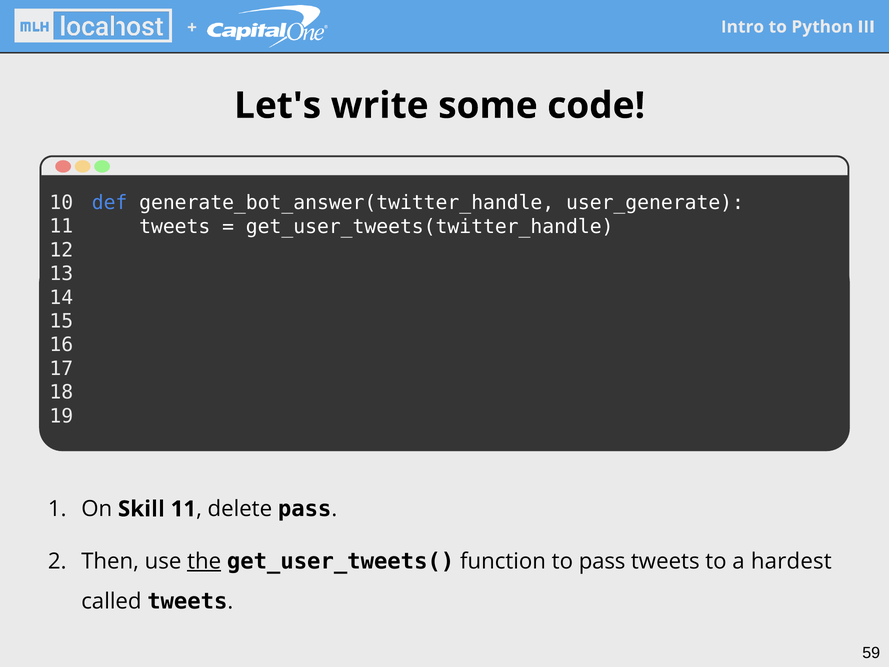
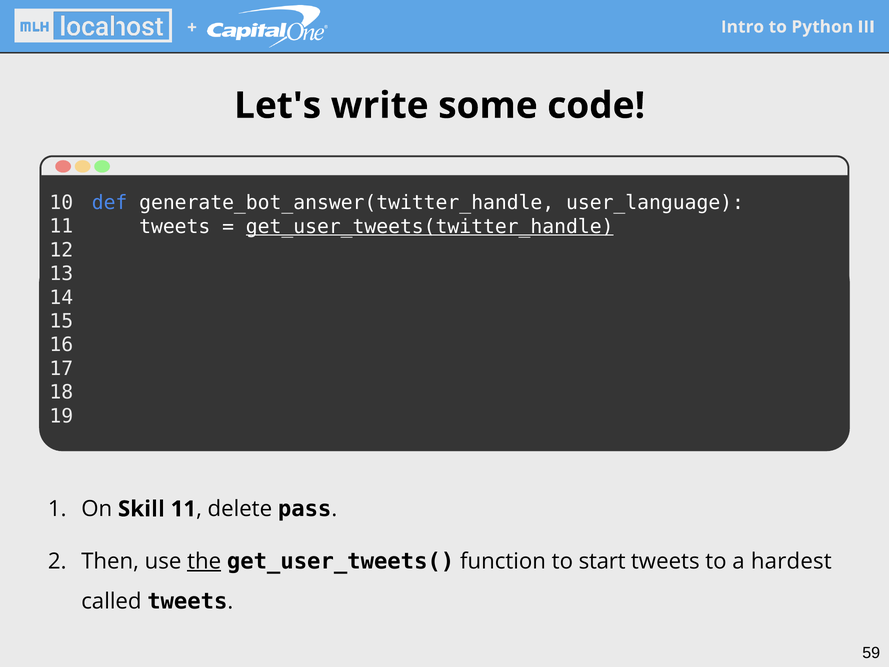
user_generate: user_generate -> user_language
get_user_tweets(twitter_handle underline: none -> present
to pass: pass -> start
